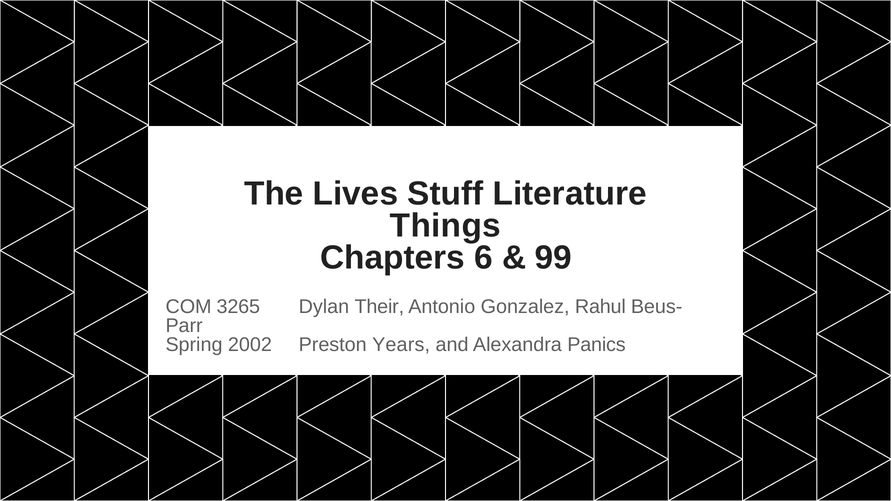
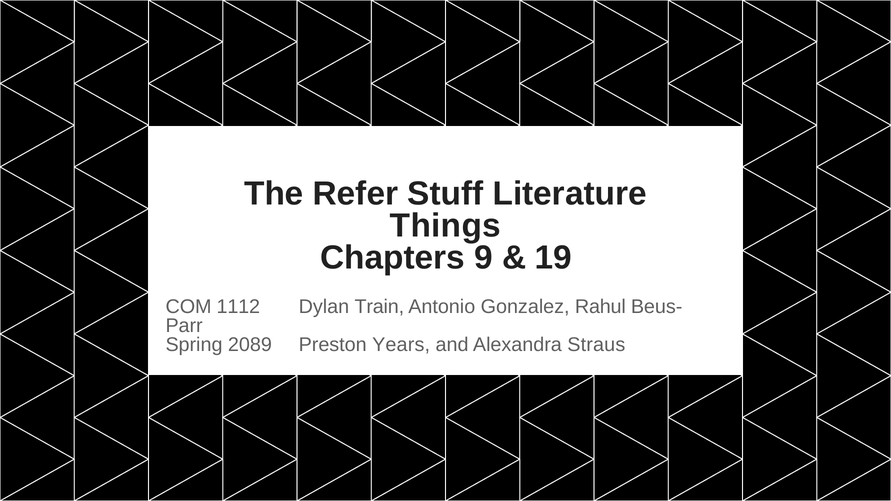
Lives: Lives -> Refer
6: 6 -> 9
99: 99 -> 19
3265: 3265 -> 1112
Their: Their -> Train
2002: 2002 -> 2089
Panics: Panics -> Straus
